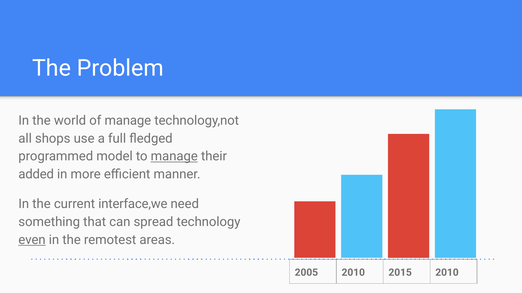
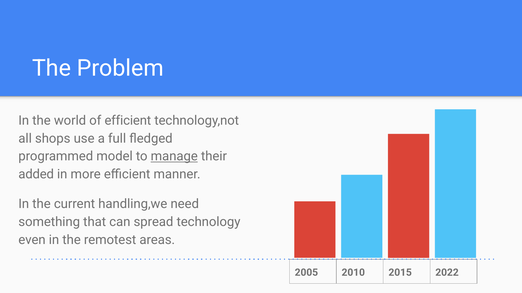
of manage: manage -> efficient
interface,we: interface,we -> handling,we
even underline: present -> none
2015 2010: 2010 -> 2022
